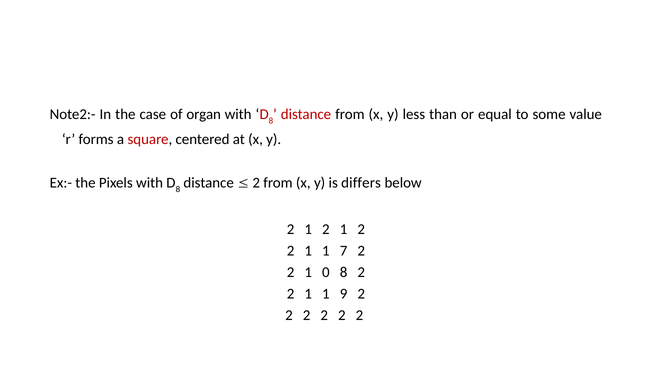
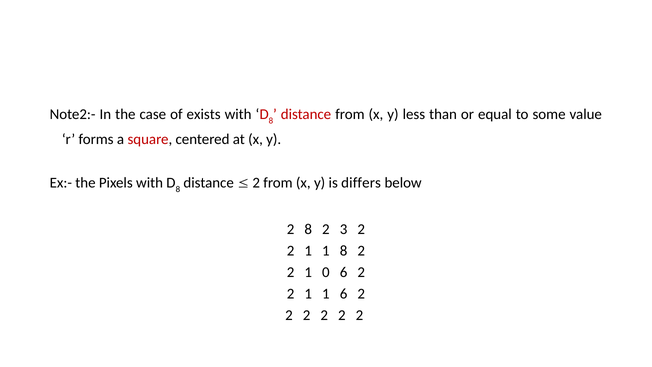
organ: organ -> exists
1 at (308, 229): 1 -> 8
1 at (344, 229): 1 -> 3
1 7: 7 -> 8
0 8: 8 -> 6
1 9: 9 -> 6
